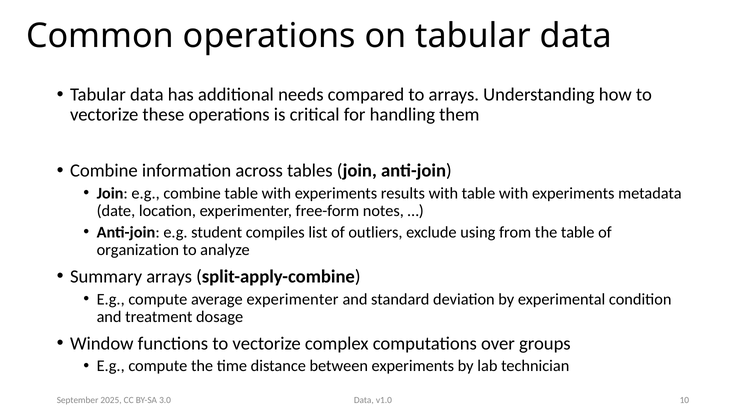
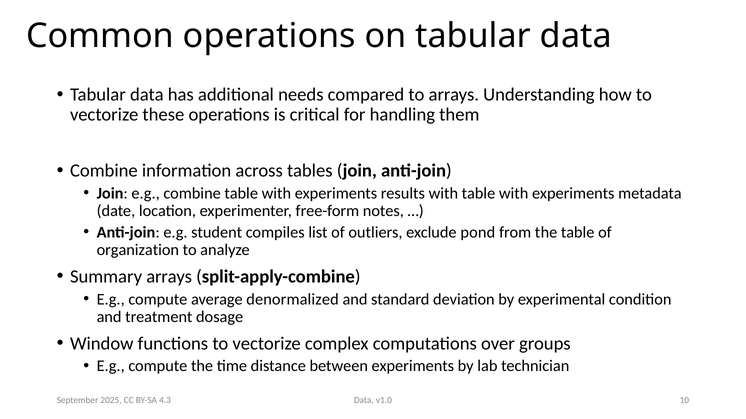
using: using -> pond
average experimenter: experimenter -> denormalized
3.0: 3.0 -> 4.3
